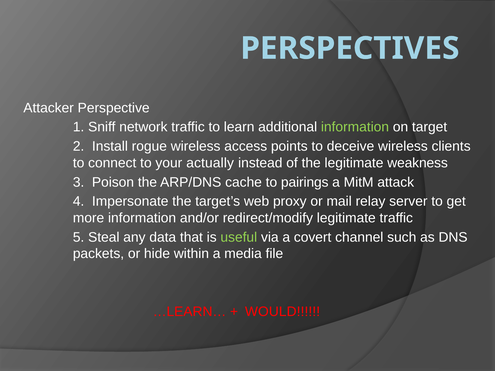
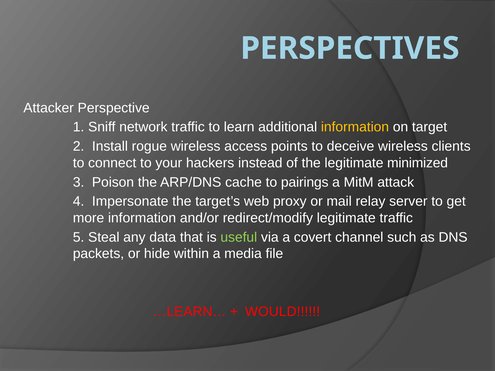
information at (355, 127) colour: light green -> yellow
actually: actually -> hackers
weakness: weakness -> minimized
